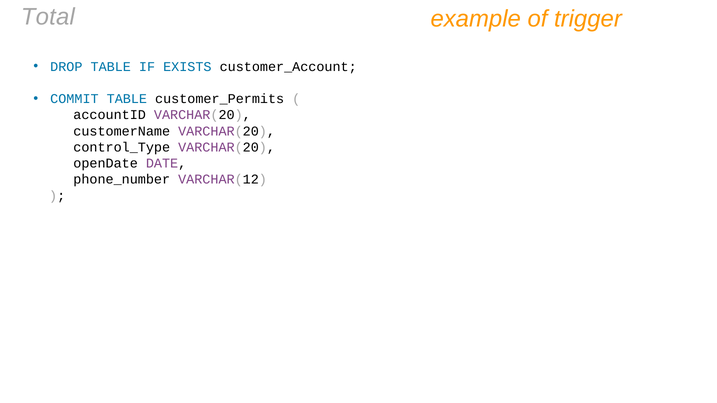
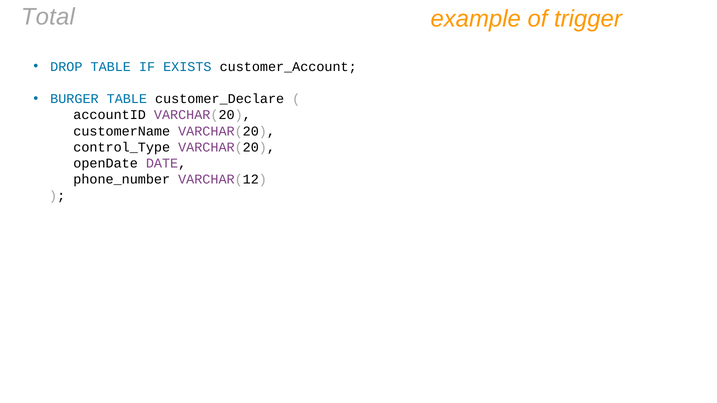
COMMIT: COMMIT -> BURGER
customer_Permits: customer_Permits -> customer_Declare
